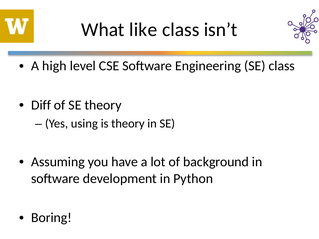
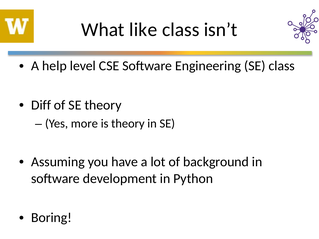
high: high -> help
using: using -> more
